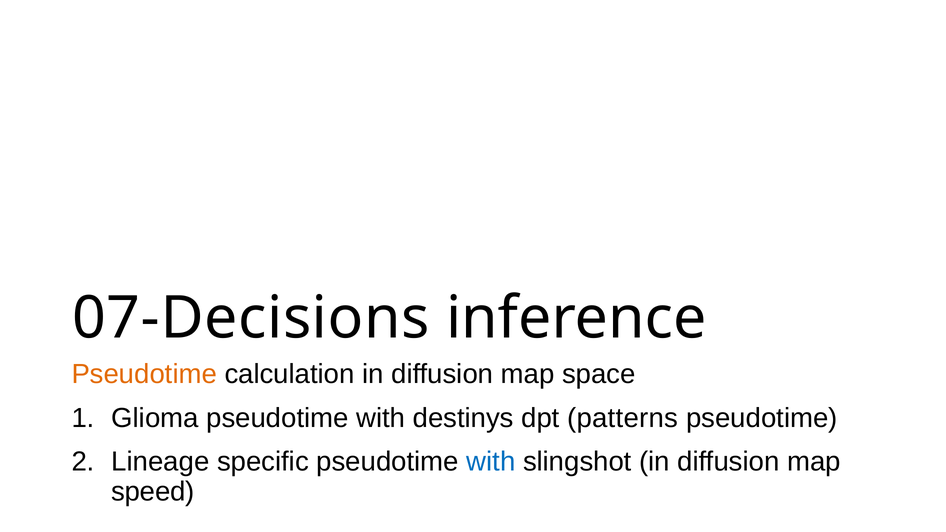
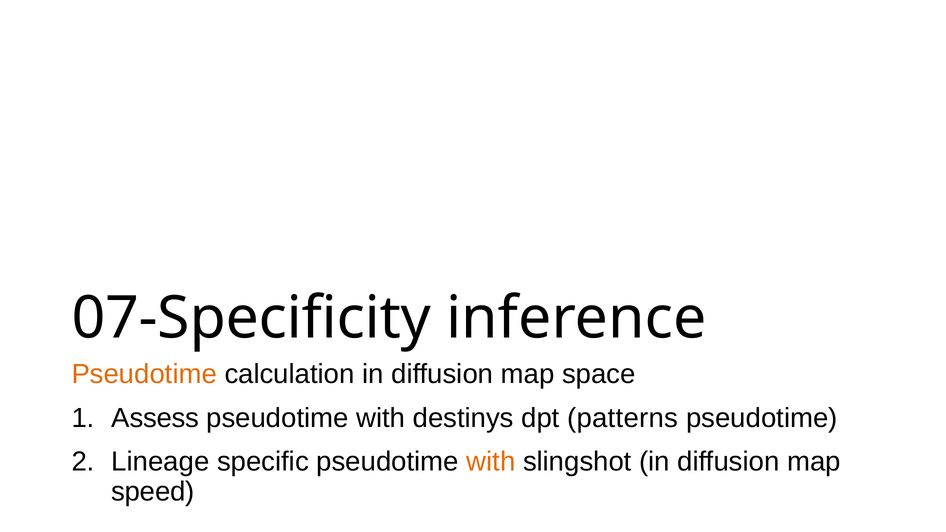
07-Decisions: 07-Decisions -> 07-Specificity
Glioma: Glioma -> Assess
with at (491, 462) colour: blue -> orange
